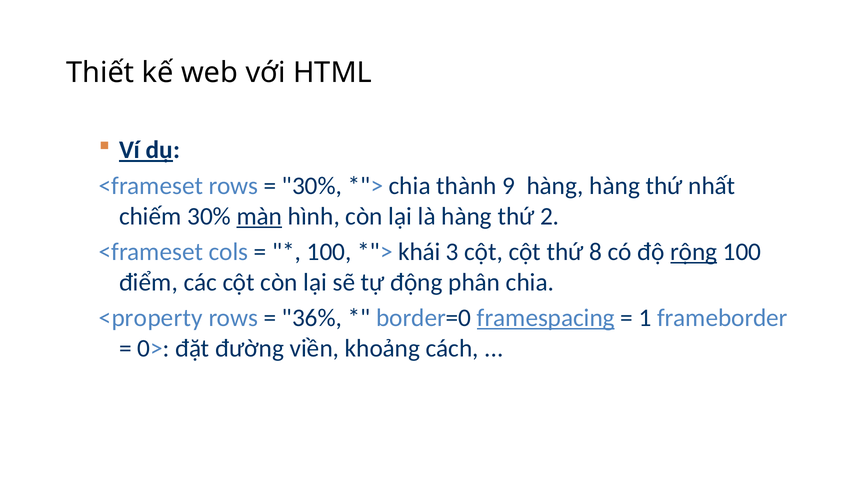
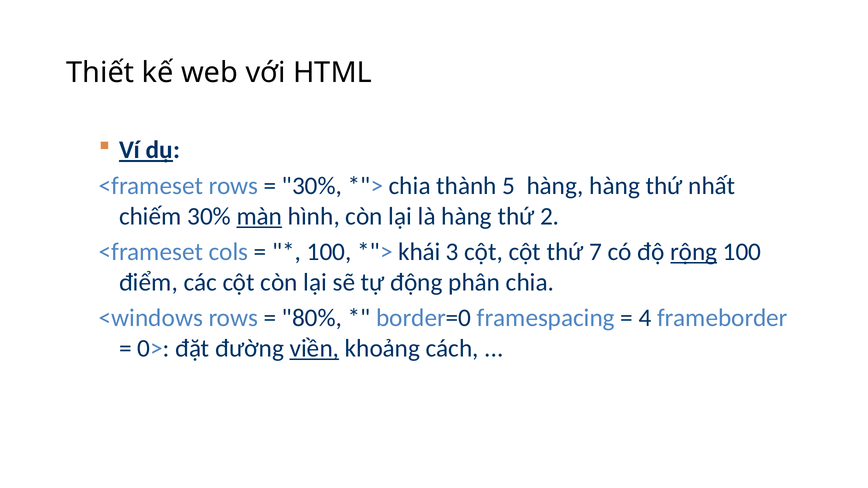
9: 9 -> 5
8: 8 -> 7
<property: <property -> <windows
36%: 36% -> 80%
framespacing underline: present -> none
1: 1 -> 4
viền underline: none -> present
